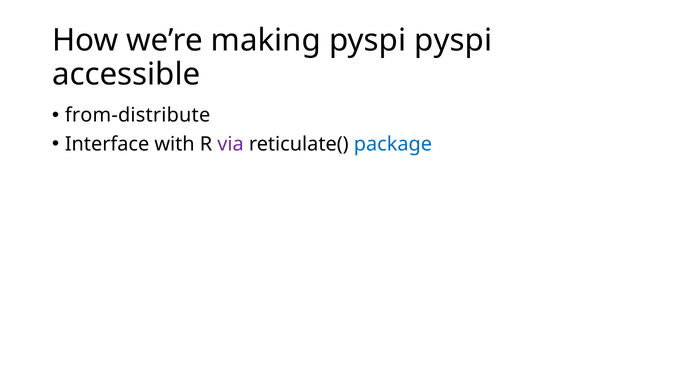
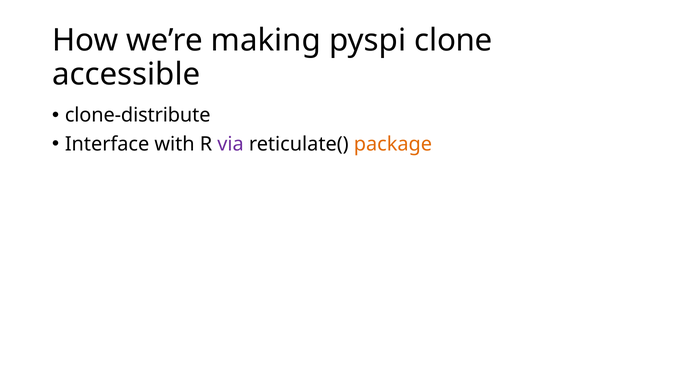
pyspi pyspi: pyspi -> clone
from-distribute: from-distribute -> clone-distribute
package colour: blue -> orange
